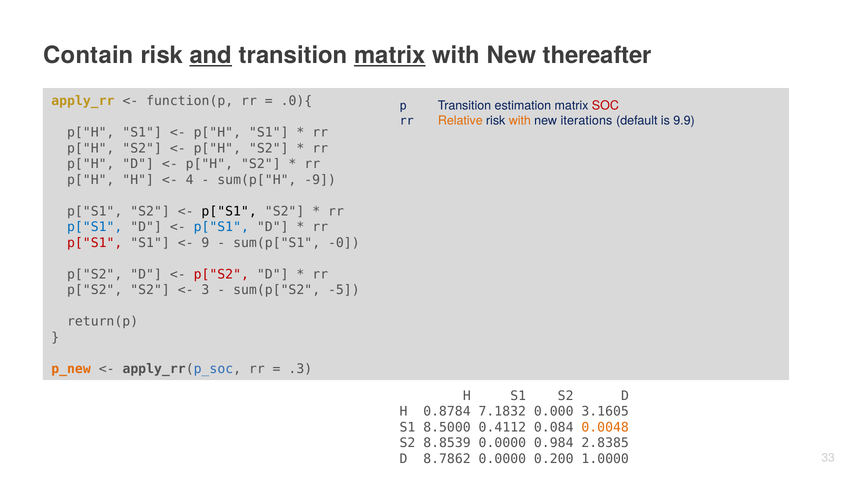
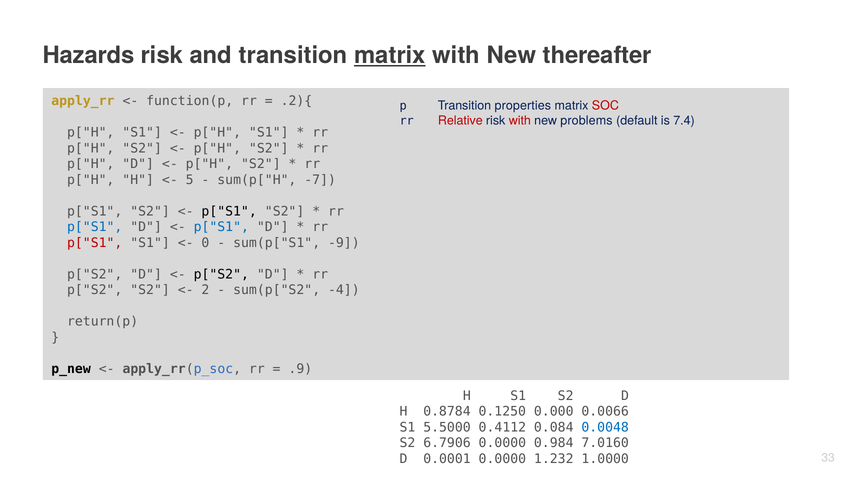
Contain: Contain -> Hazards
and underline: present -> none
.0){: .0){ -> .2){
estimation: estimation -> properties
Relative colour: orange -> red
with at (520, 120) colour: orange -> red
iterations: iterations -> problems
9.9: 9.9 -> 7.4
4: 4 -> 5
-9: -9 -> -7
9: 9 -> 0
-0: -0 -> -9
p["S2 at (221, 274) colour: red -> black
3: 3 -> 2
-5: -5 -> -4
p_new colour: orange -> black
.3: .3 -> .9
7.1832: 7.1832 -> 0.1250
3.1605: 3.1605 -> 0.0066
8.5000: 8.5000 -> 5.5000
0.0048 colour: orange -> blue
8.8539: 8.8539 -> 6.7906
2.8385: 2.8385 -> 7.0160
8.7862: 8.7862 -> 0.0001
0.200: 0.200 -> 1.232
